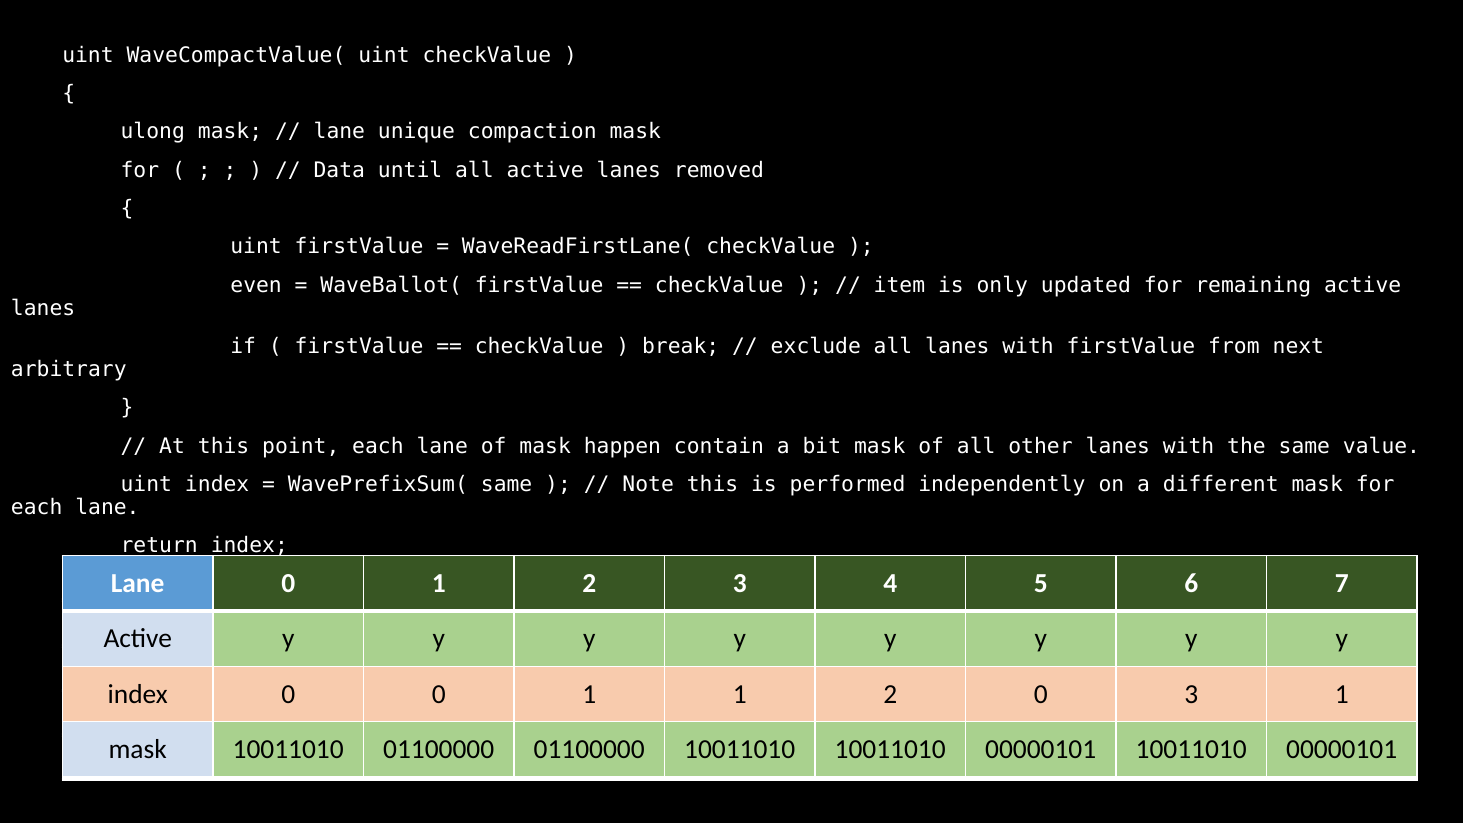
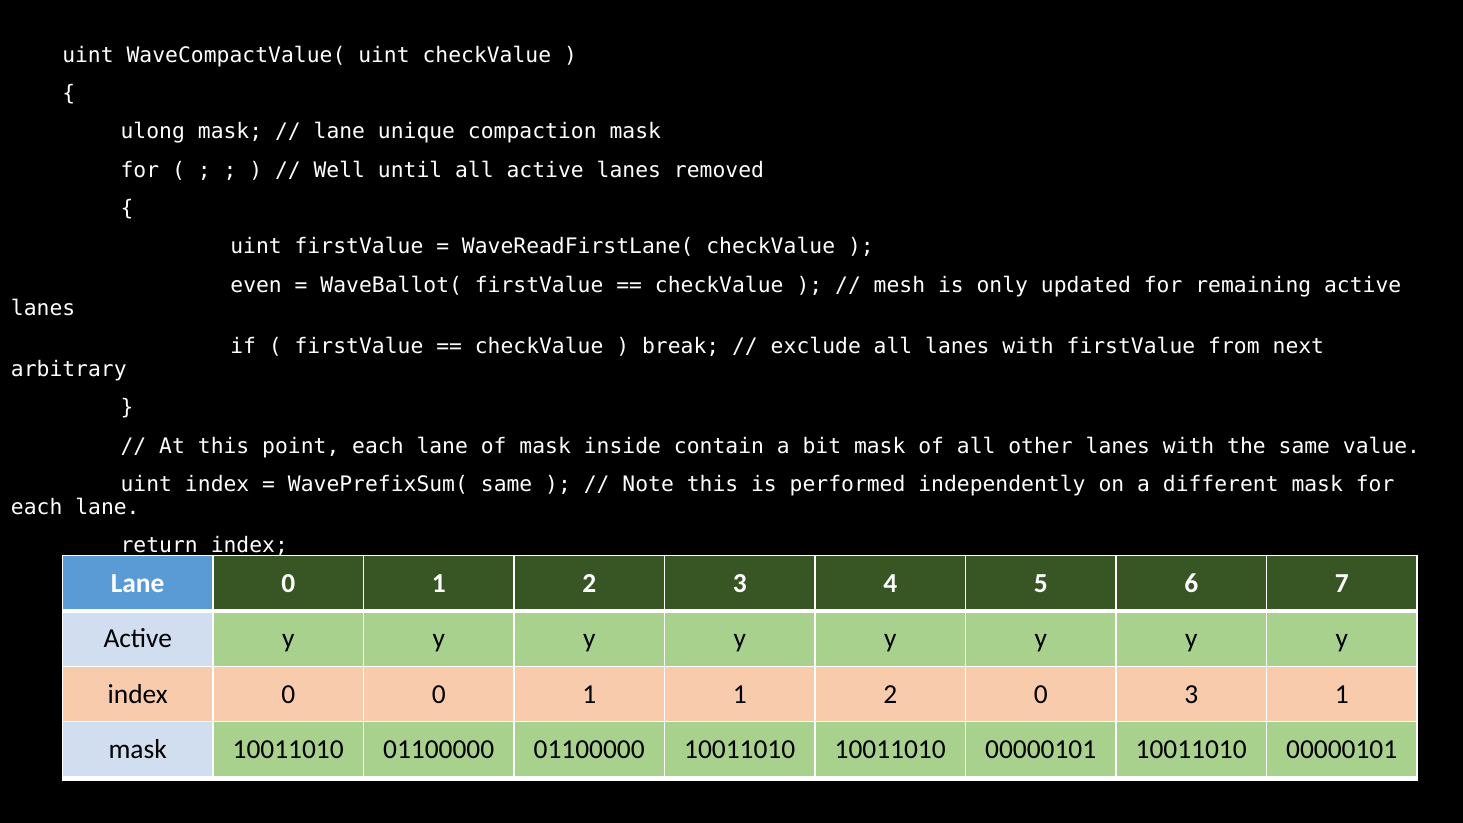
Data: Data -> Well
item: item -> mesh
happen: happen -> inside
